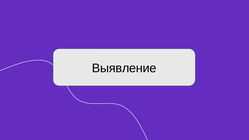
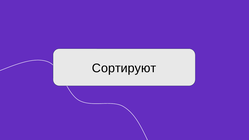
Выявление: Выявление -> Сортируют
